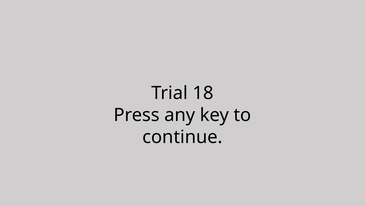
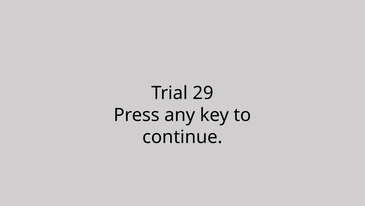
18: 18 -> 29
